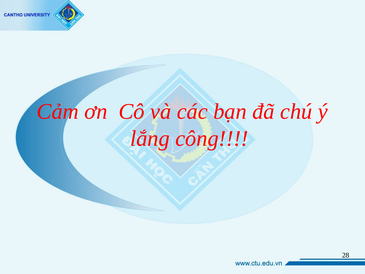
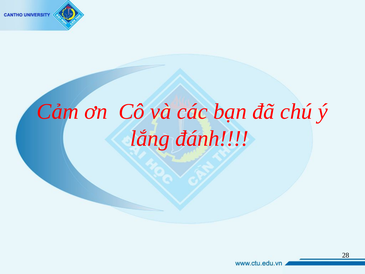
công: công -> đánh
